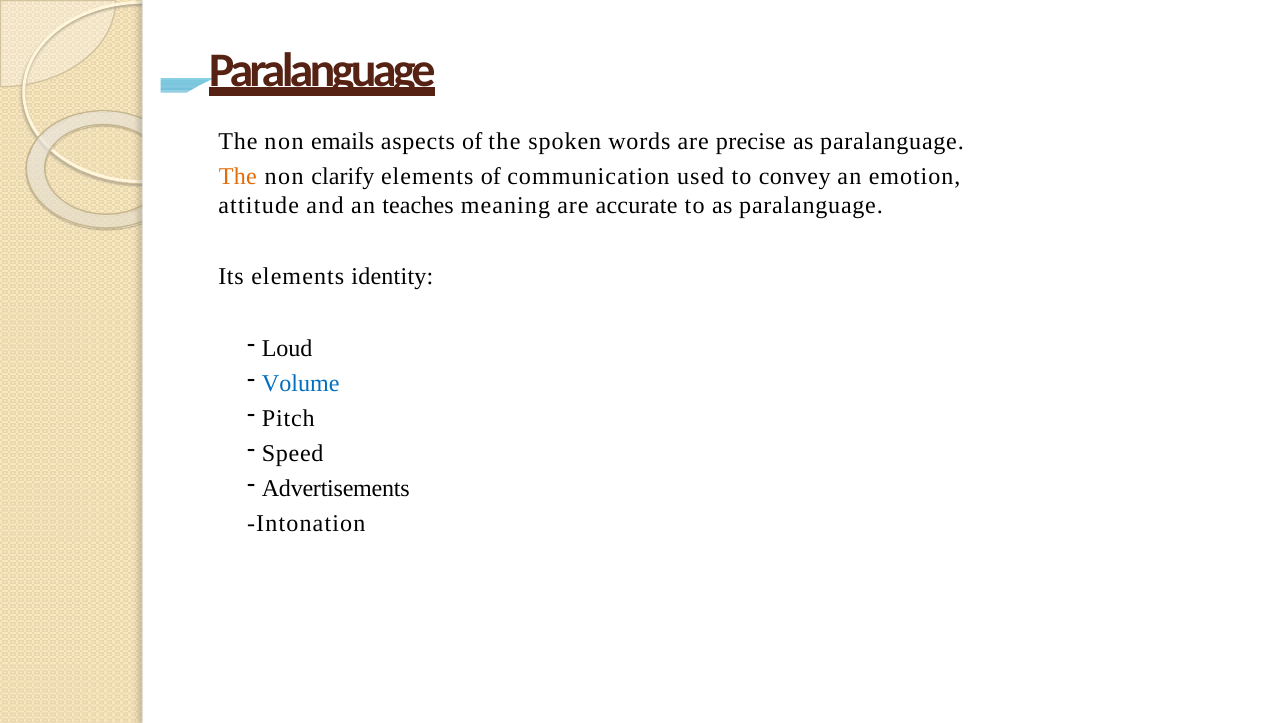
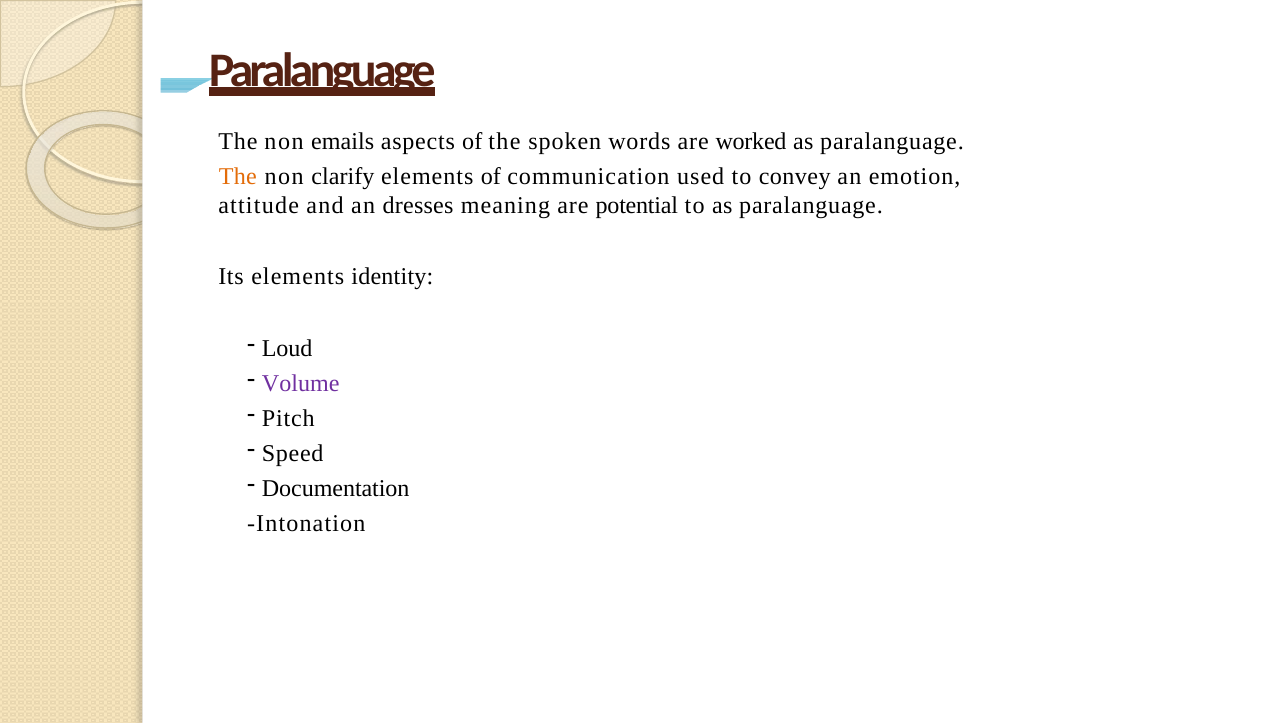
precise: precise -> worked
teaches: teaches -> dresses
accurate: accurate -> potential
Volume colour: blue -> purple
Advertisements: Advertisements -> Documentation
